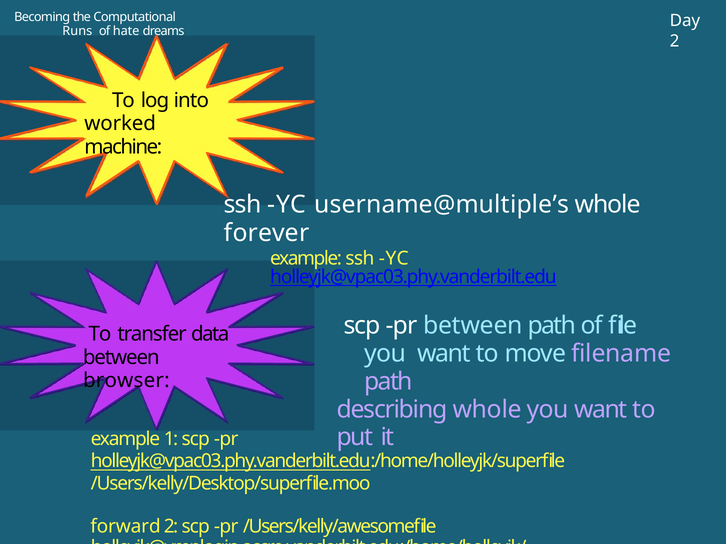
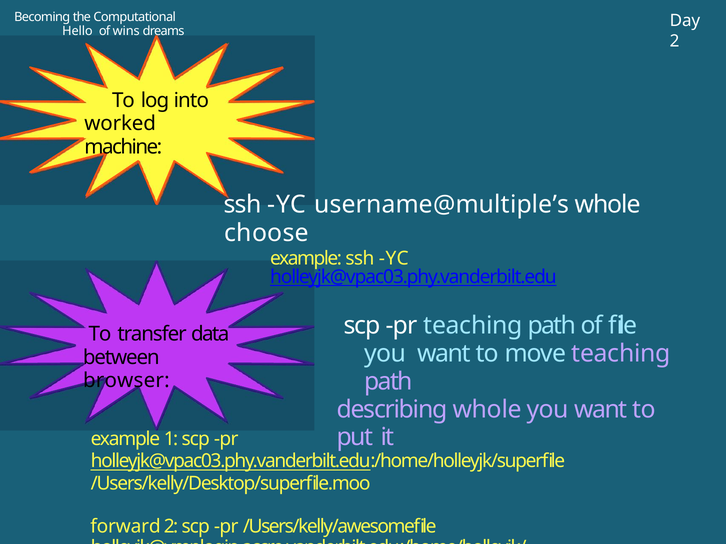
Runs: Runs -> Hello
hate: hate -> wins
forever: forever -> choose
pr between: between -> teaching
move filename: filename -> teaching
